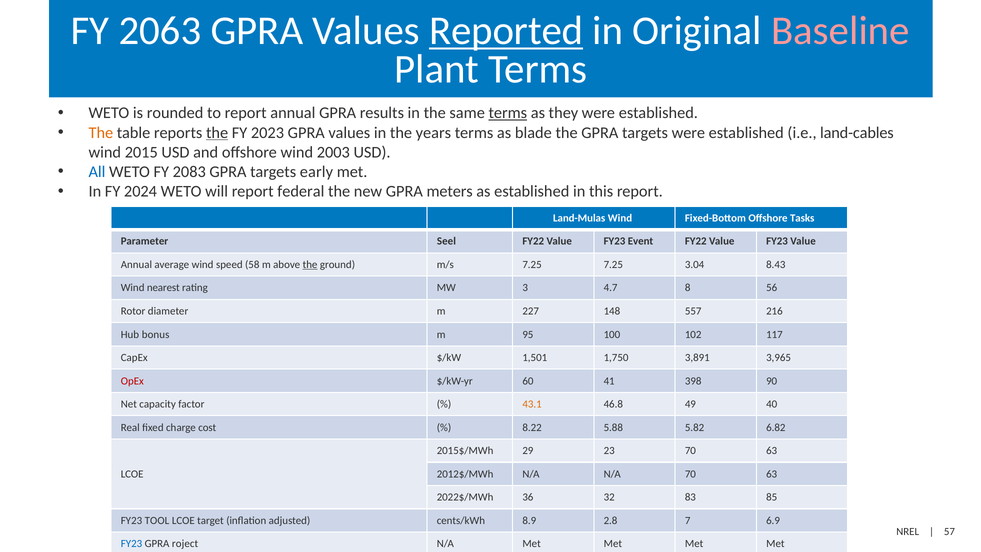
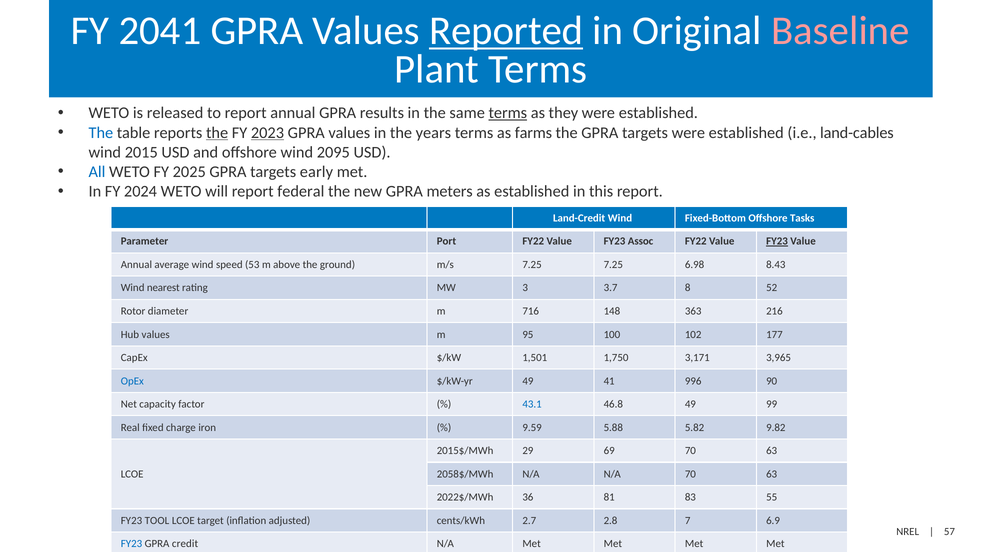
2063: 2063 -> 2041
rounded: rounded -> released
The at (101, 133) colour: orange -> blue
2023 underline: none -> present
blade: blade -> farms
2003: 2003 -> 2095
2083: 2083 -> 2025
Land-Mulas: Land-Mulas -> Land-Credit
Seel: Seel -> Port
Event: Event -> Assoc
FY23 at (777, 241) underline: none -> present
58: 58 -> 53
the at (310, 265) underline: present -> none
3.04: 3.04 -> 6.98
4.7: 4.7 -> 3.7
56: 56 -> 52
227: 227 -> 716
557: 557 -> 363
Hub bonus: bonus -> values
117: 117 -> 177
3,891: 3,891 -> 3,171
OpEx colour: red -> blue
$/kW-yr 60: 60 -> 49
398: 398 -> 996
43.1 colour: orange -> blue
40: 40 -> 99
cost: cost -> iron
8.22: 8.22 -> 9.59
6.82: 6.82 -> 9.82
23: 23 -> 69
2012$/MWh: 2012$/MWh -> 2058$/MWh
32: 32 -> 81
85: 85 -> 55
8.9: 8.9 -> 2.7
roject: roject -> credit
